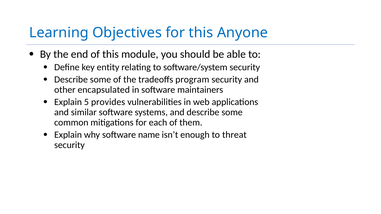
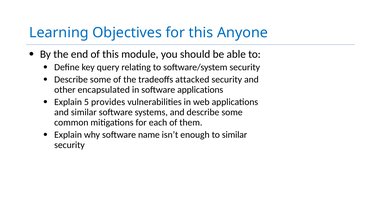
entity: entity -> query
program: program -> attacked
software maintainers: maintainers -> applications
to threat: threat -> similar
